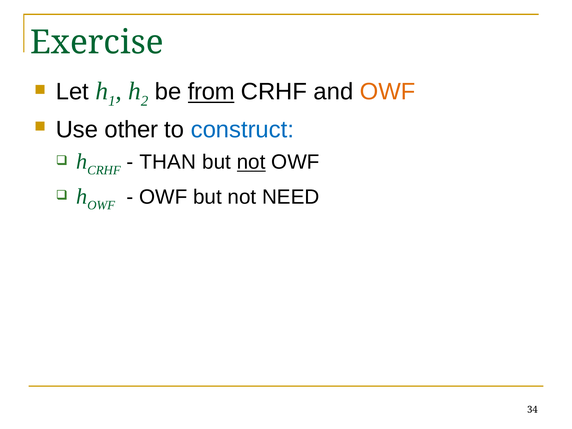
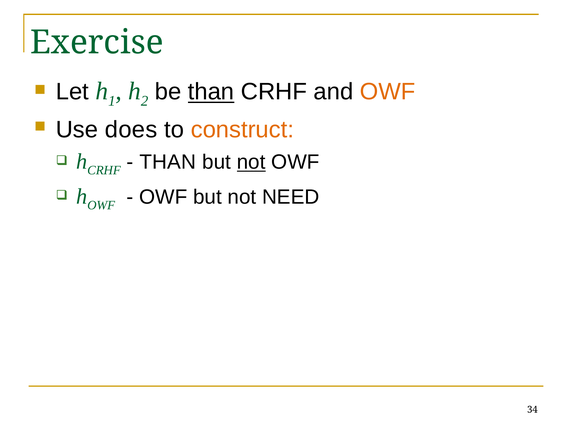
be from: from -> than
other: other -> does
construct colour: blue -> orange
